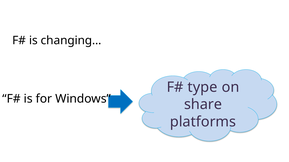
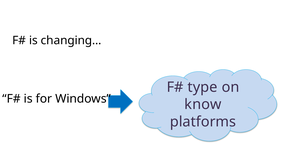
share: share -> know
